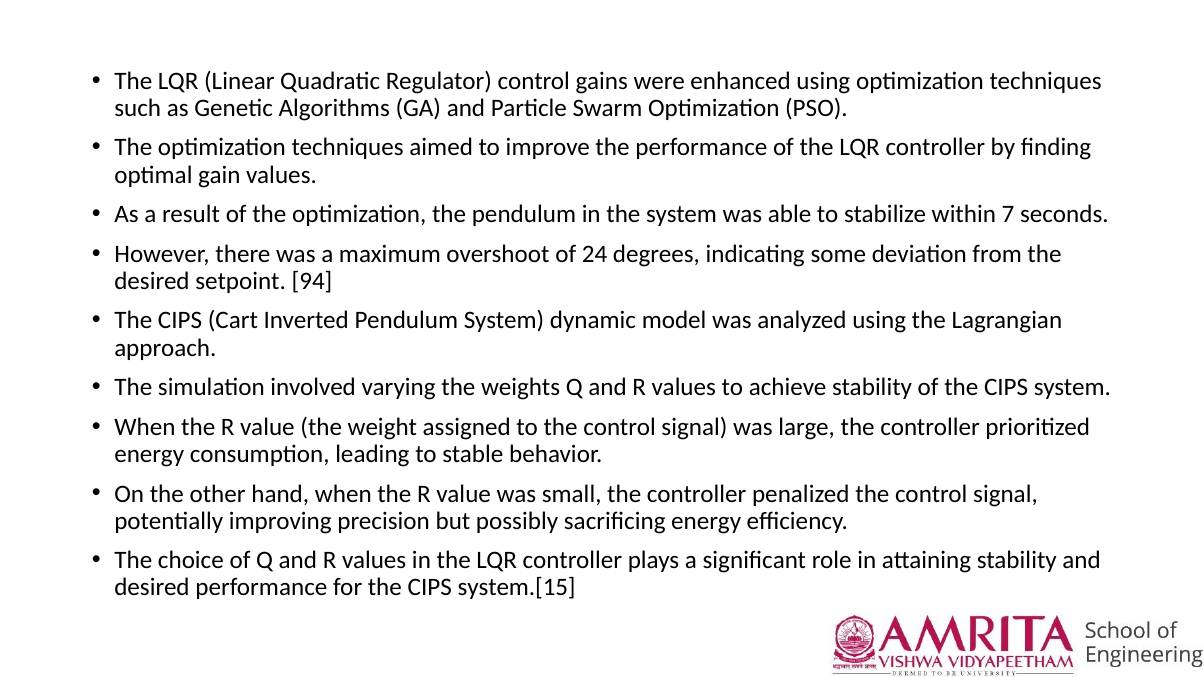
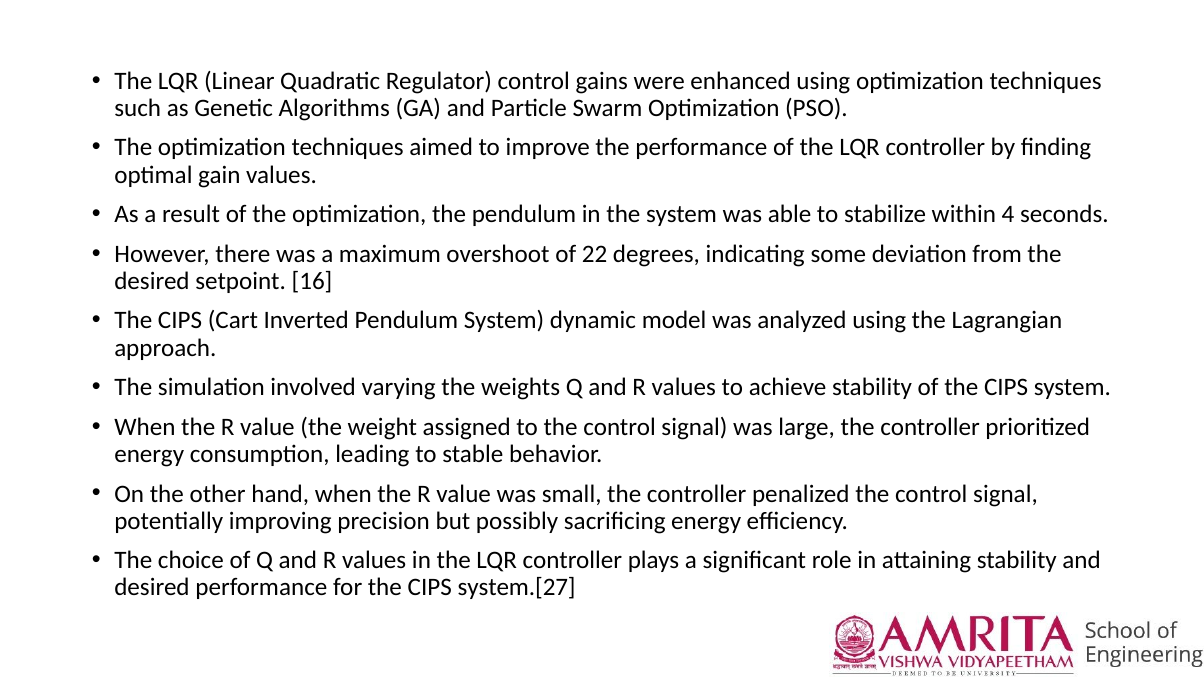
7: 7 -> 4
24: 24 -> 22
94: 94 -> 16
system.[15: system.[15 -> system.[27
